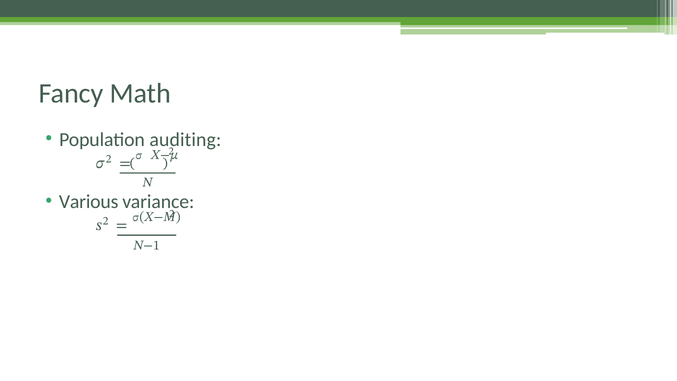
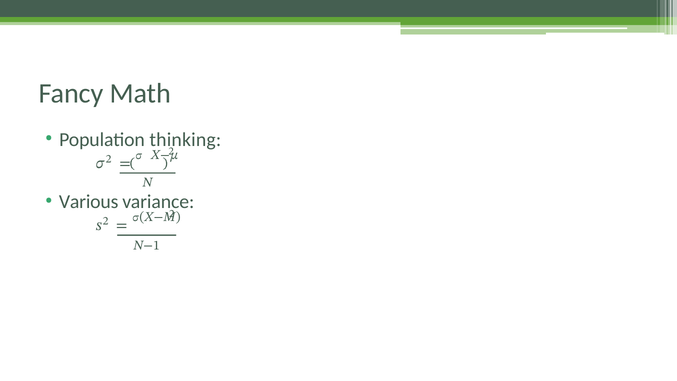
auditing: auditing -> thinking
